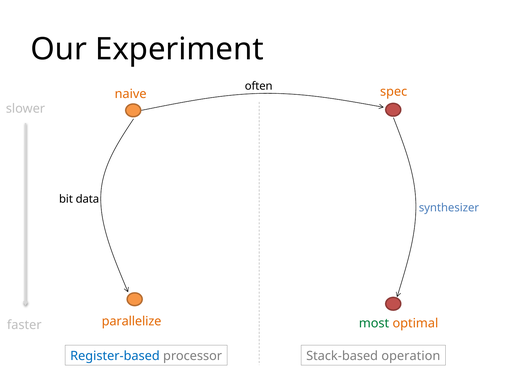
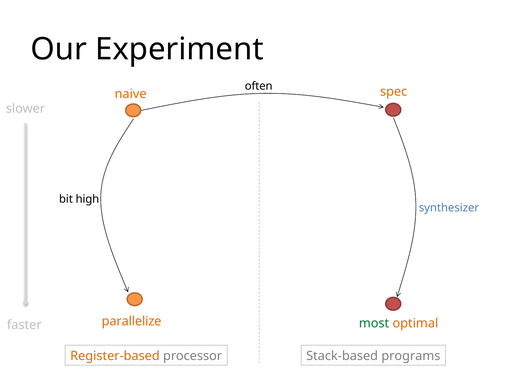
data: data -> high
Register-based colour: blue -> orange
operation: operation -> programs
